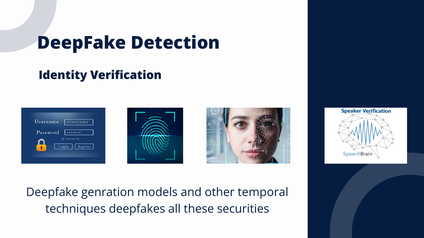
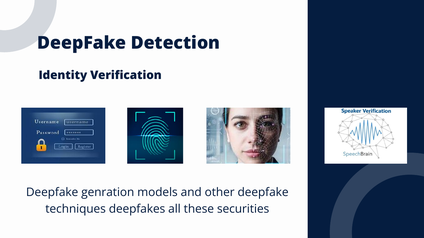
other temporal: temporal -> deepfake
